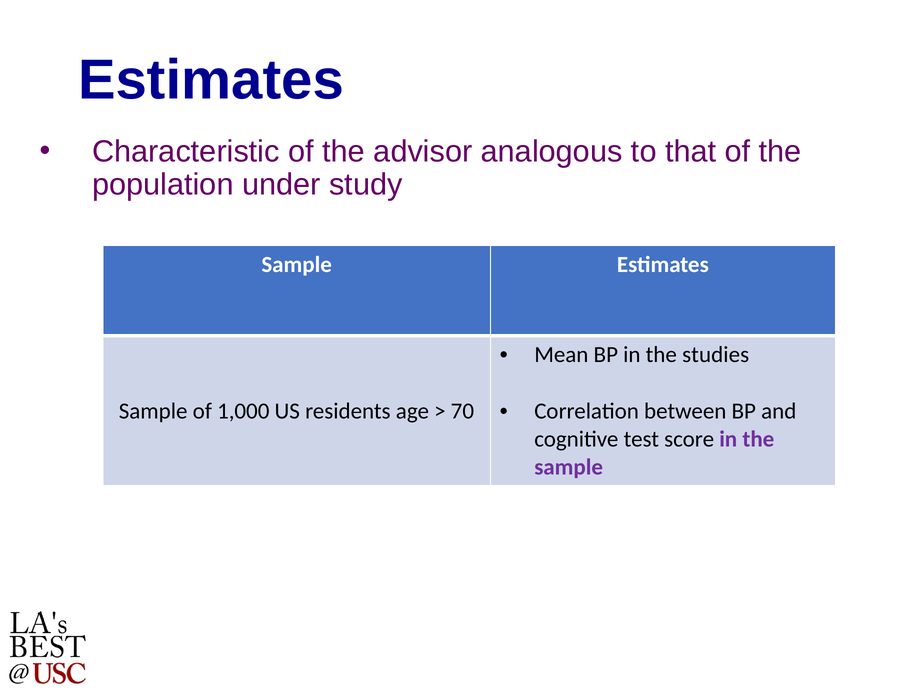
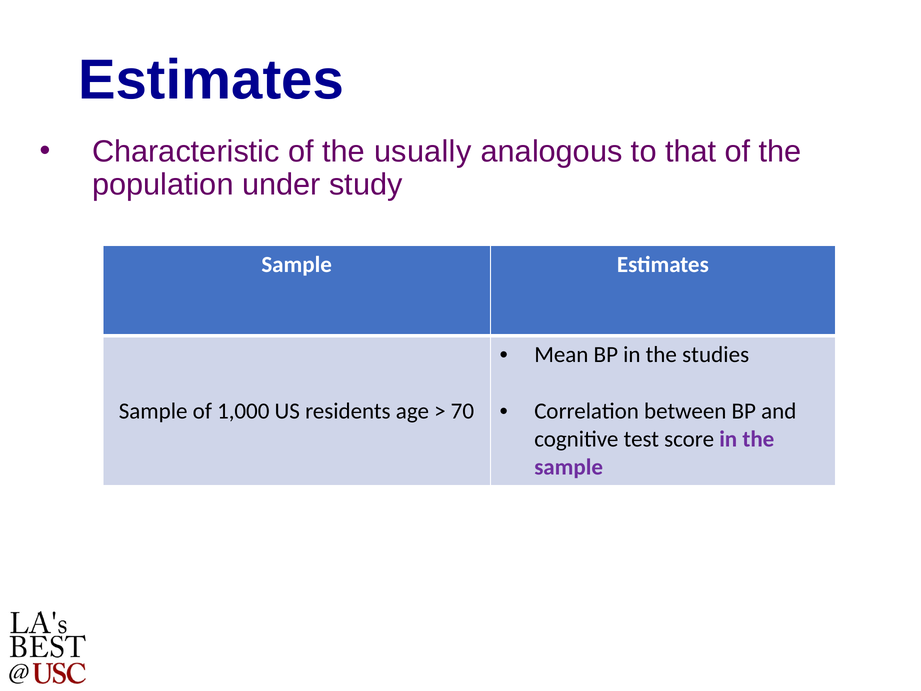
advisor: advisor -> usually
